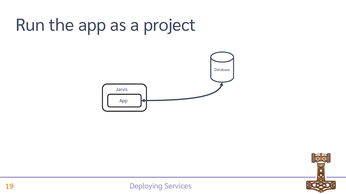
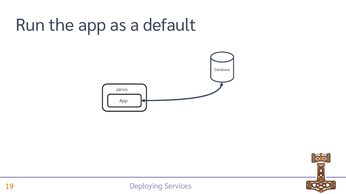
project: project -> default
